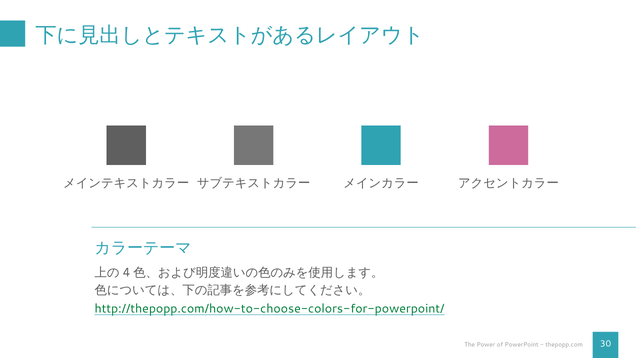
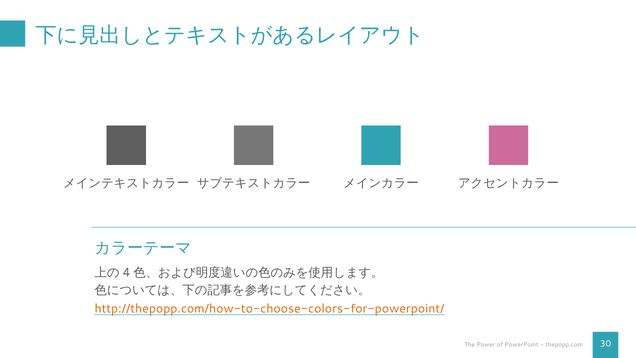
http://thepopp.com/how-to-choose-colors-for-powerpoint/ colour: green -> orange
